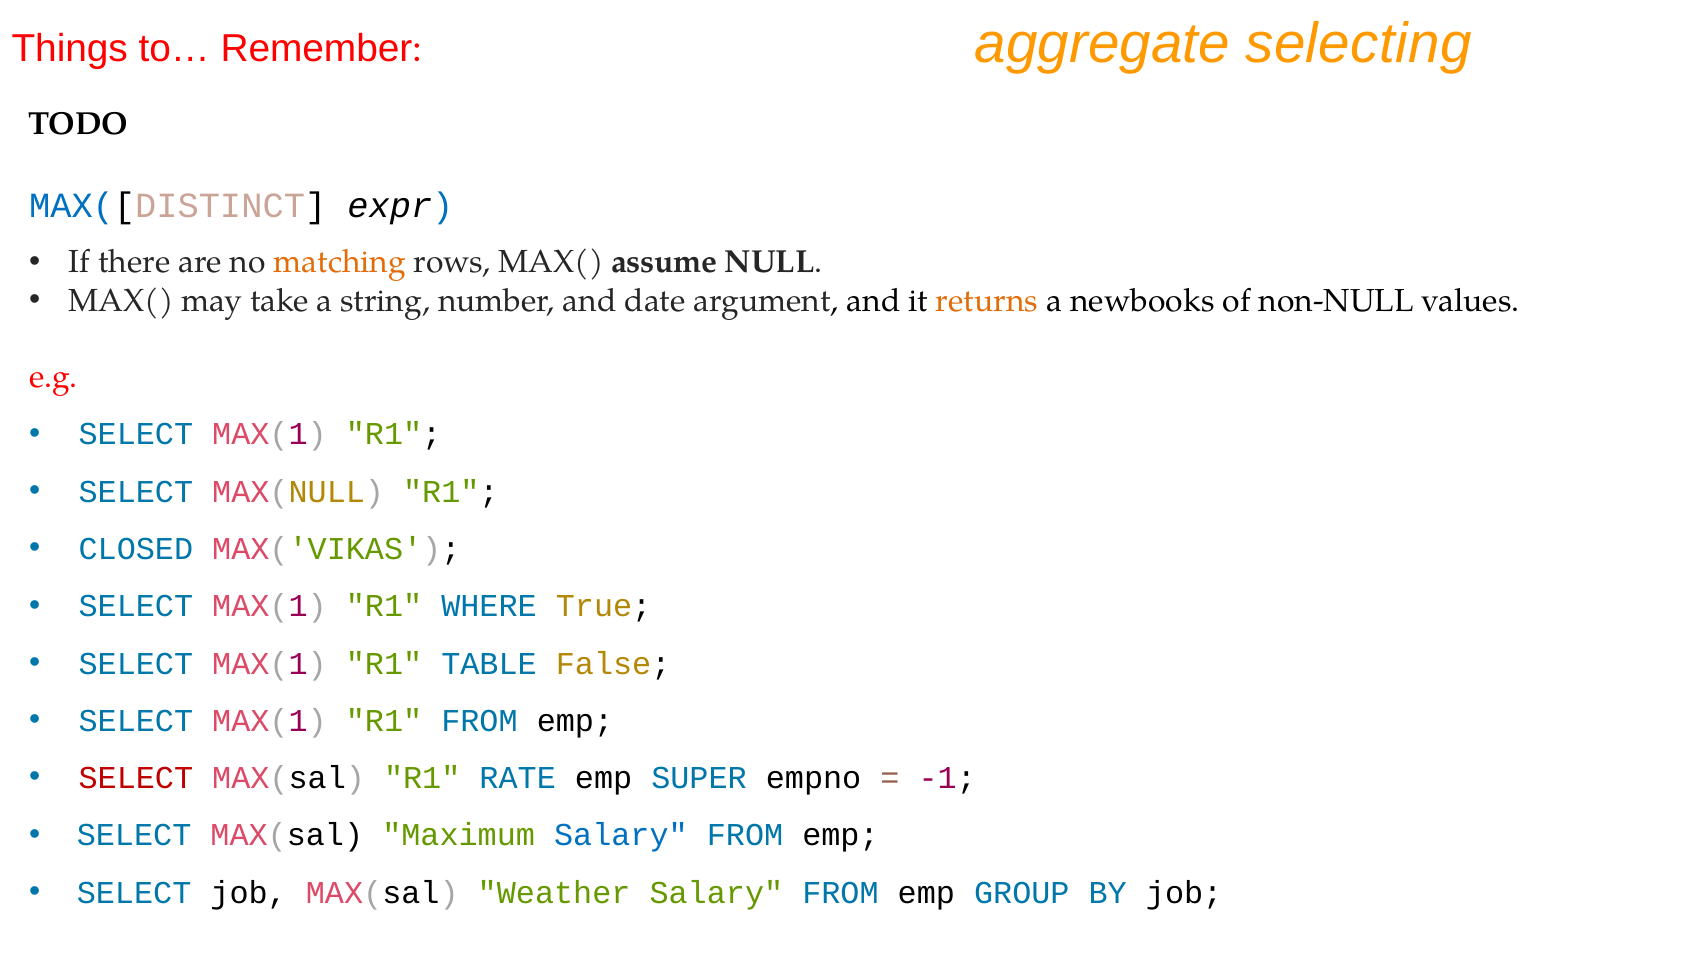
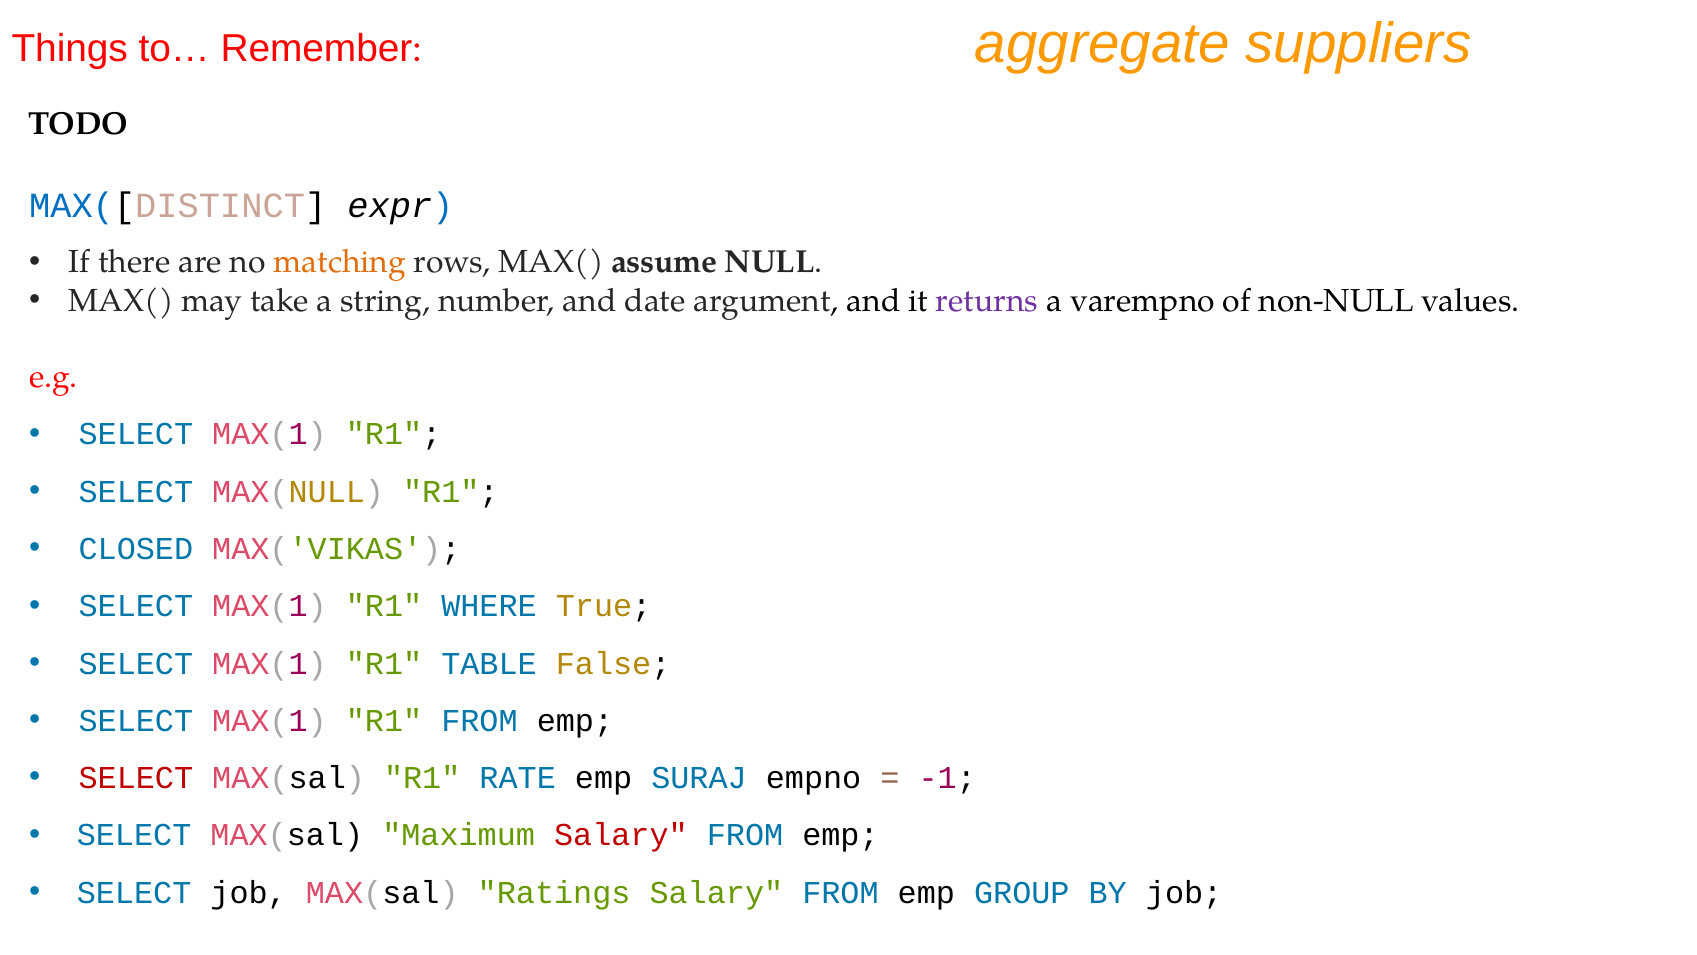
selecting: selecting -> suppliers
returns colour: orange -> purple
newbooks: newbooks -> varempno
SUPER: SUPER -> SURAJ
Salary at (621, 835) colour: blue -> red
Weather: Weather -> Ratings
